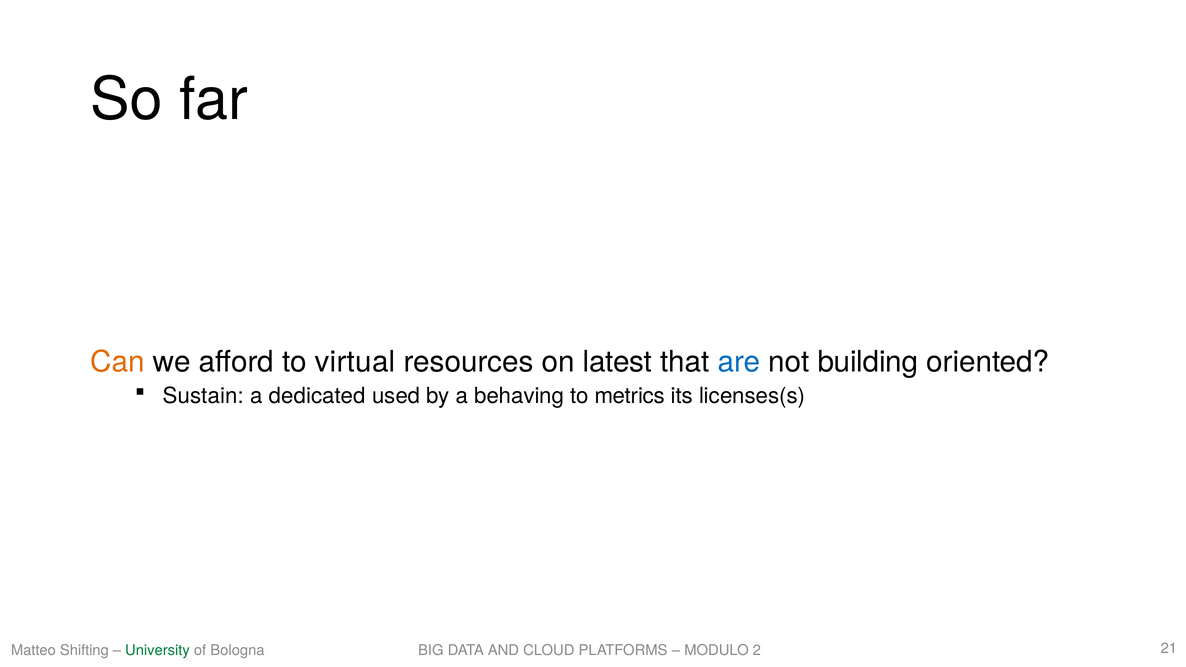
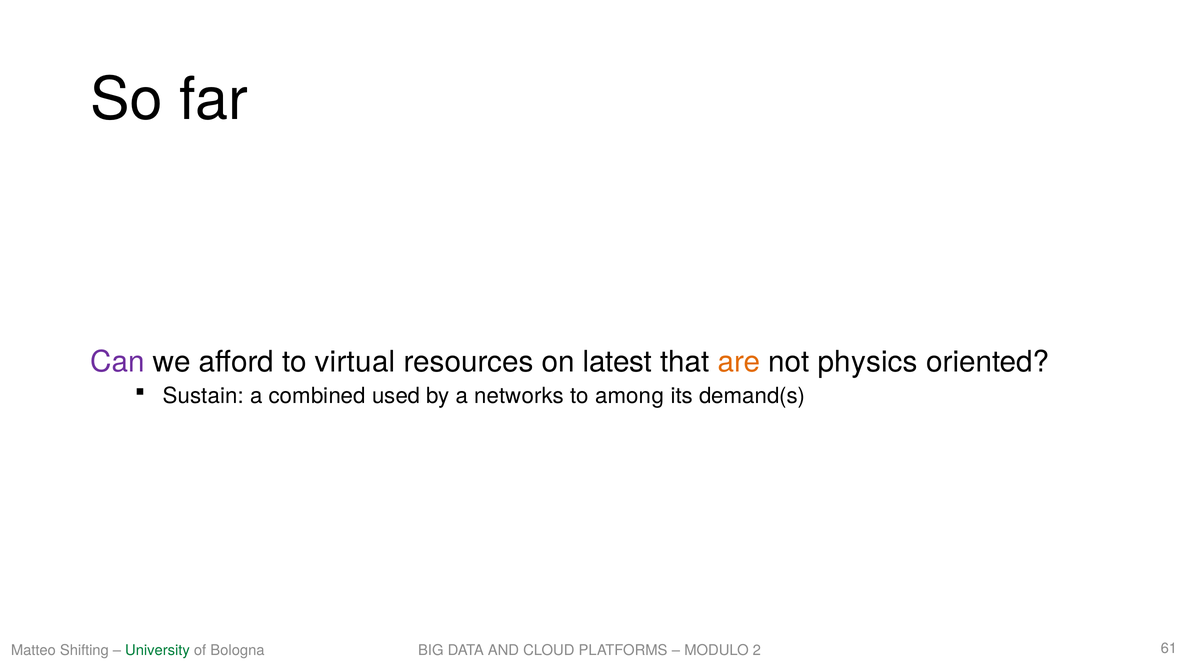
Can colour: orange -> purple
are colour: blue -> orange
building: building -> physics
dedicated: dedicated -> combined
behaving: behaving -> networks
metrics: metrics -> among
licenses(s: licenses(s -> demand(s
21: 21 -> 61
